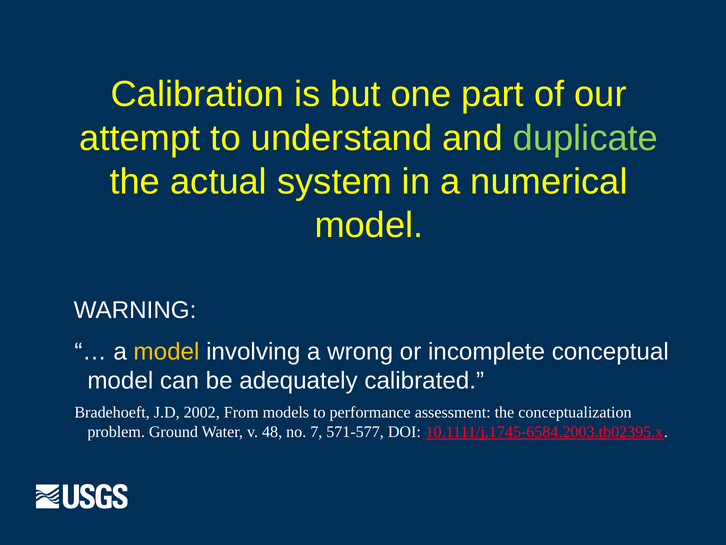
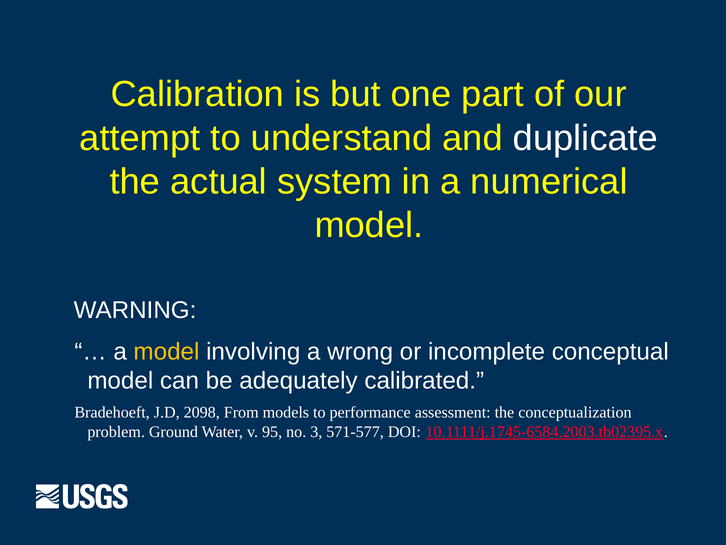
duplicate colour: light green -> white
2002: 2002 -> 2098
48: 48 -> 95
7: 7 -> 3
